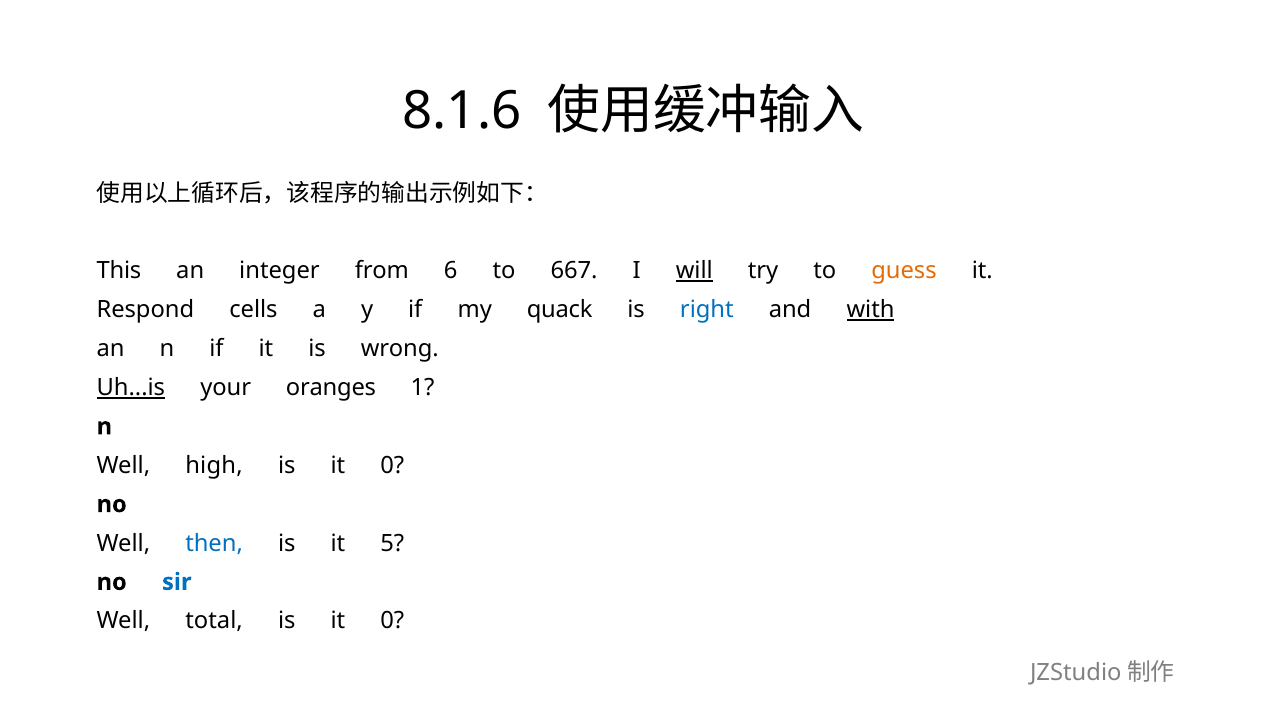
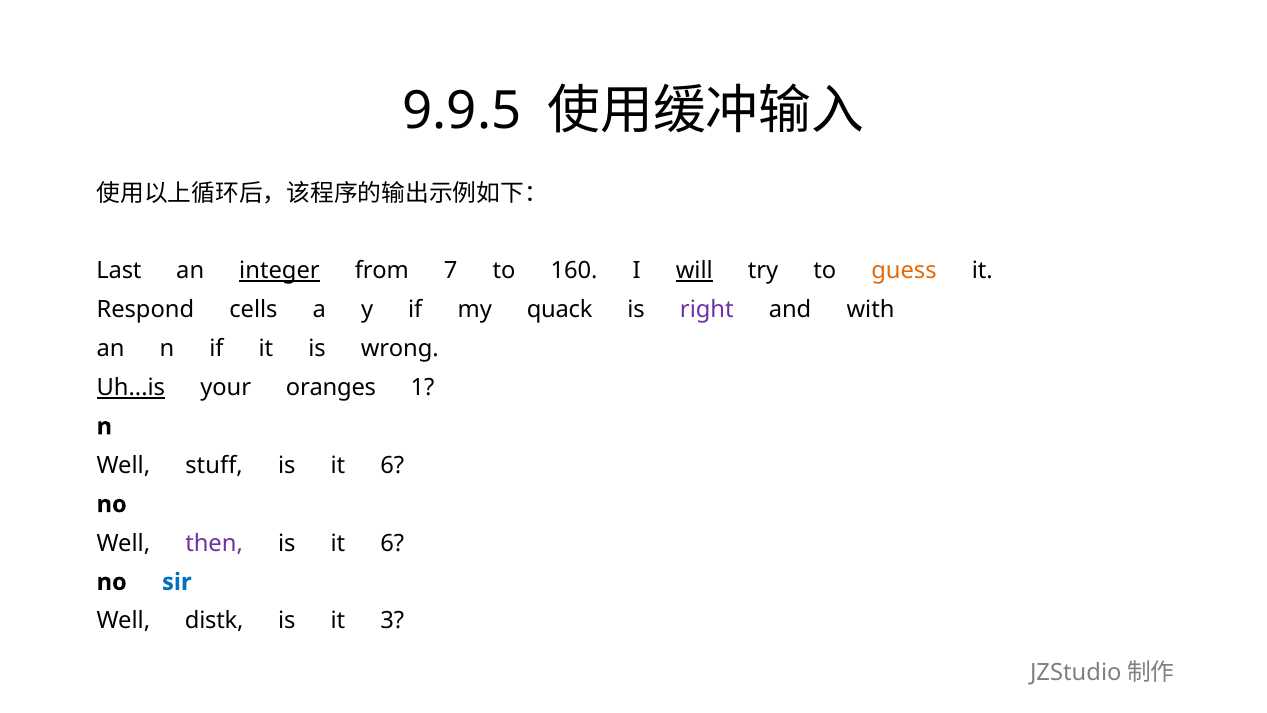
8.1.6: 8.1.6 -> 9.9.5
This: This -> Last
integer underline: none -> present
6: 6 -> 7
667: 667 -> 160
right colour: blue -> purple
with underline: present -> none
high: high -> stuff
0 at (392, 465): 0 -> 6
then colour: blue -> purple
5 at (392, 543): 5 -> 6
total: total -> distk
0 at (392, 621): 0 -> 3
